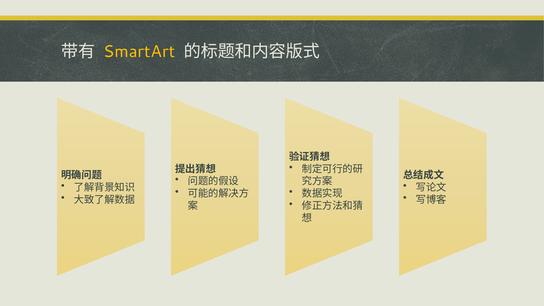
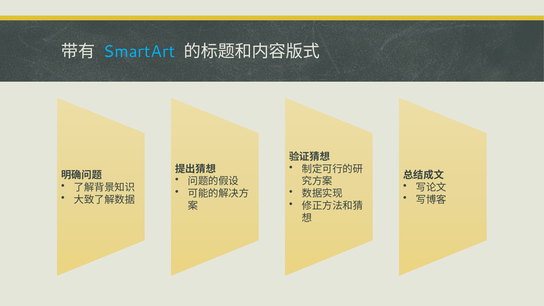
SmartArt colour: yellow -> light blue
